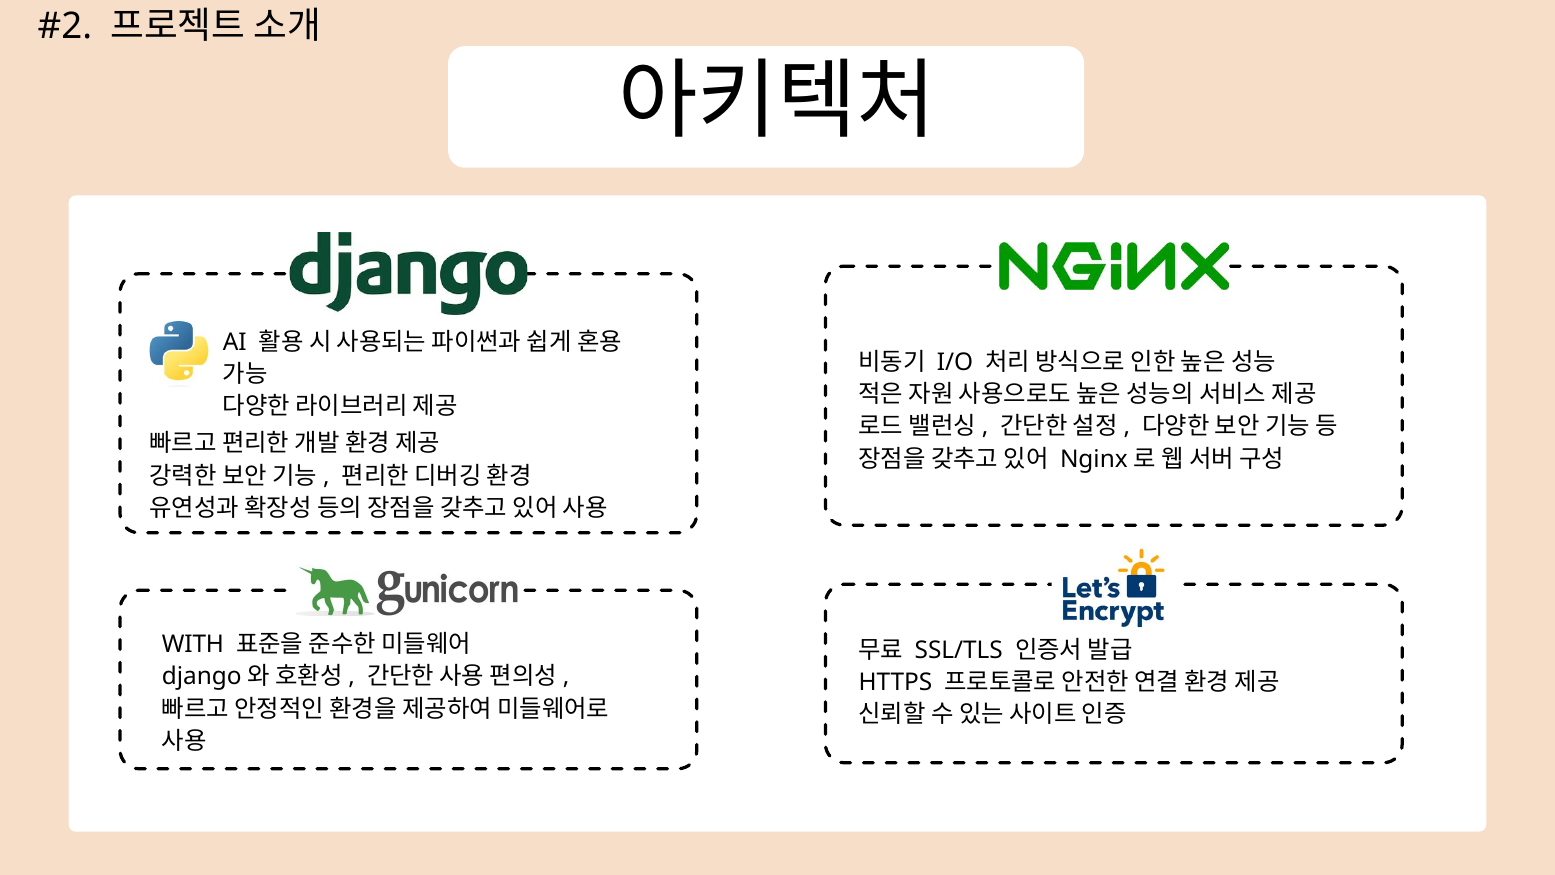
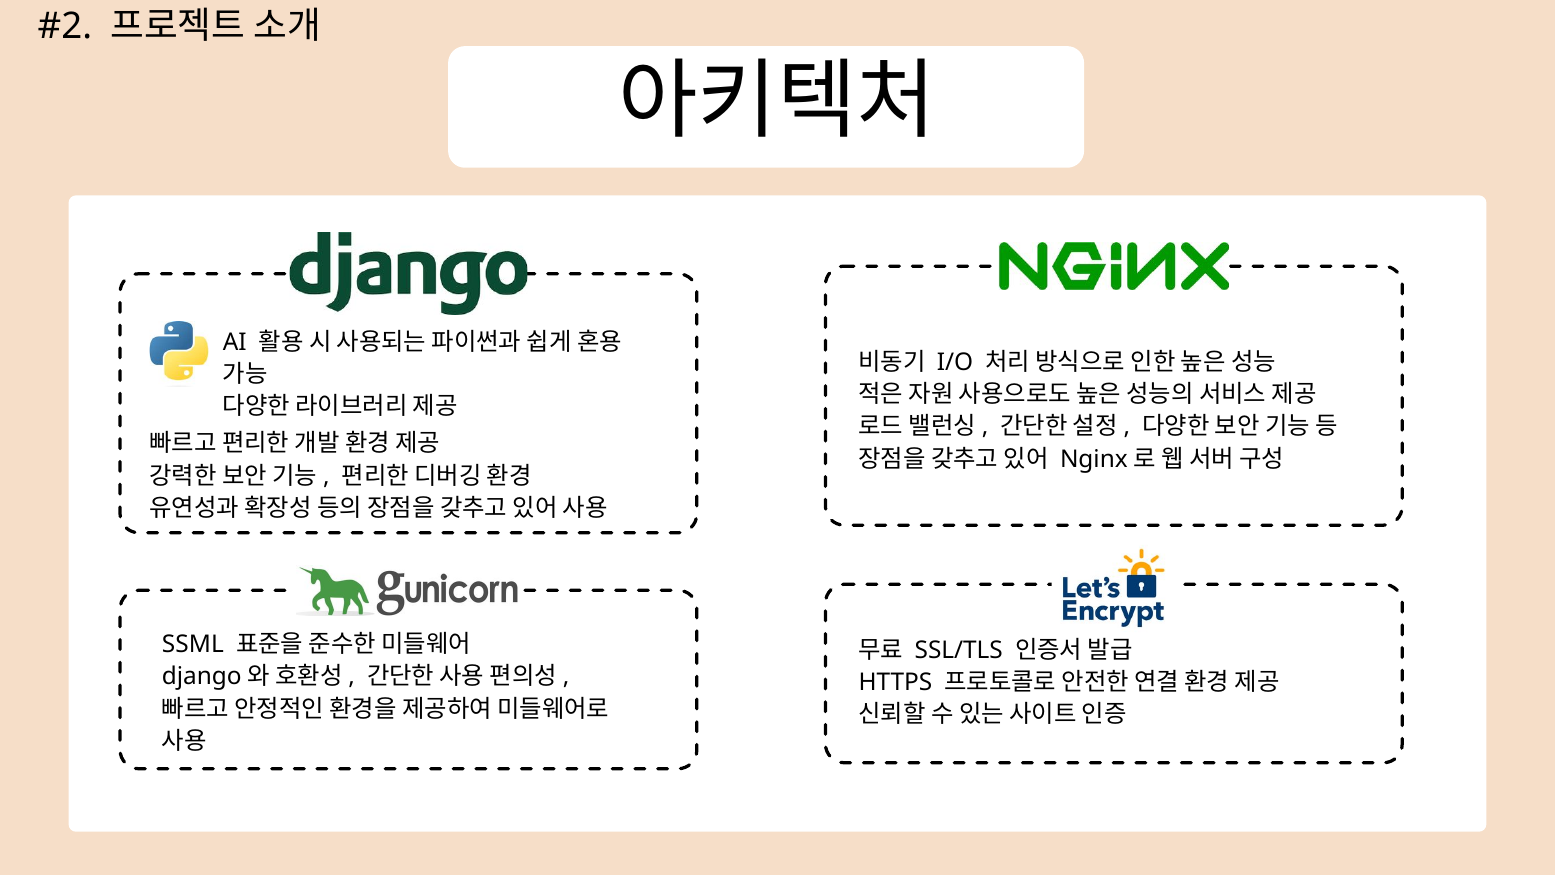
WITH: WITH -> SSML
